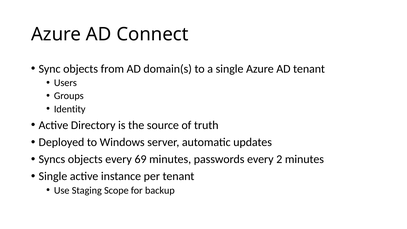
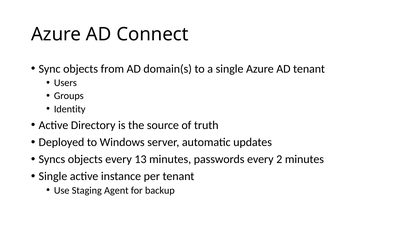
69: 69 -> 13
Scope: Scope -> Agent
